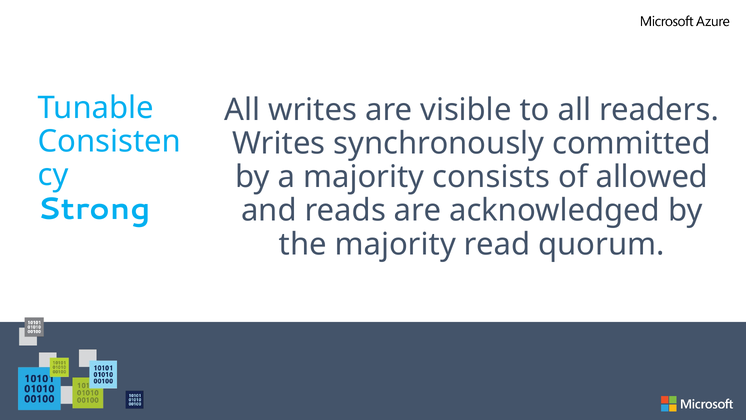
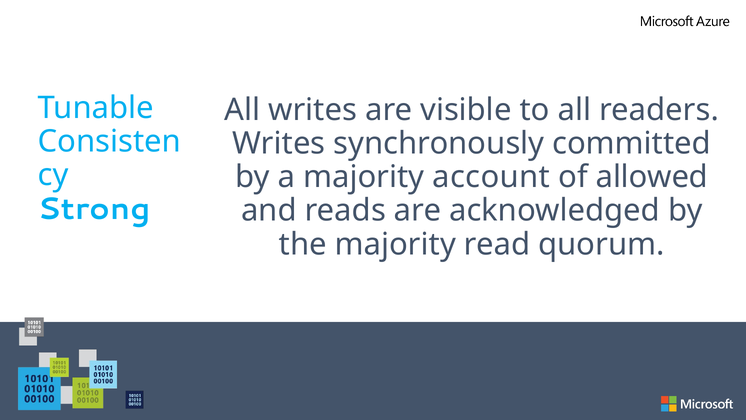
consists: consists -> account
